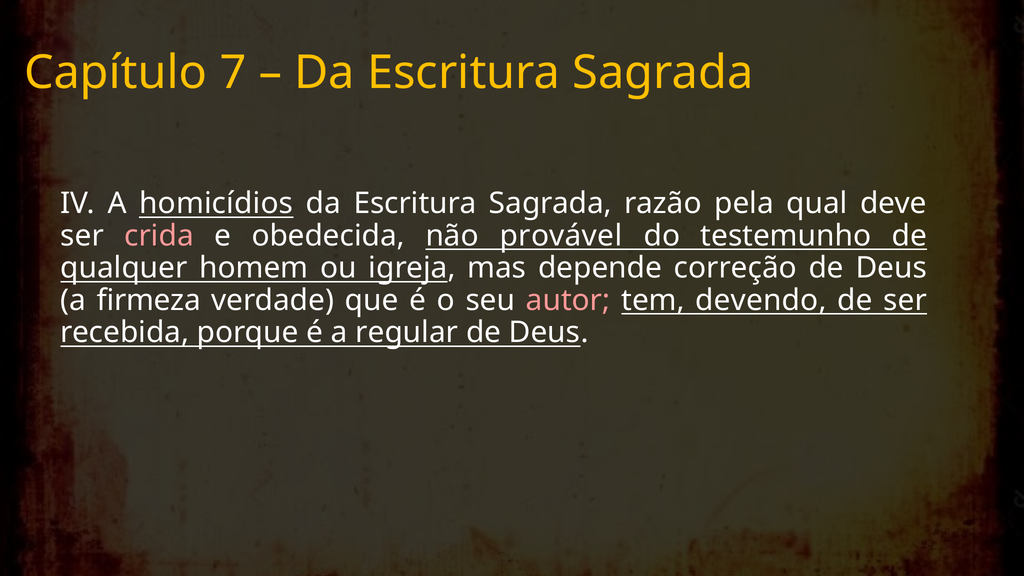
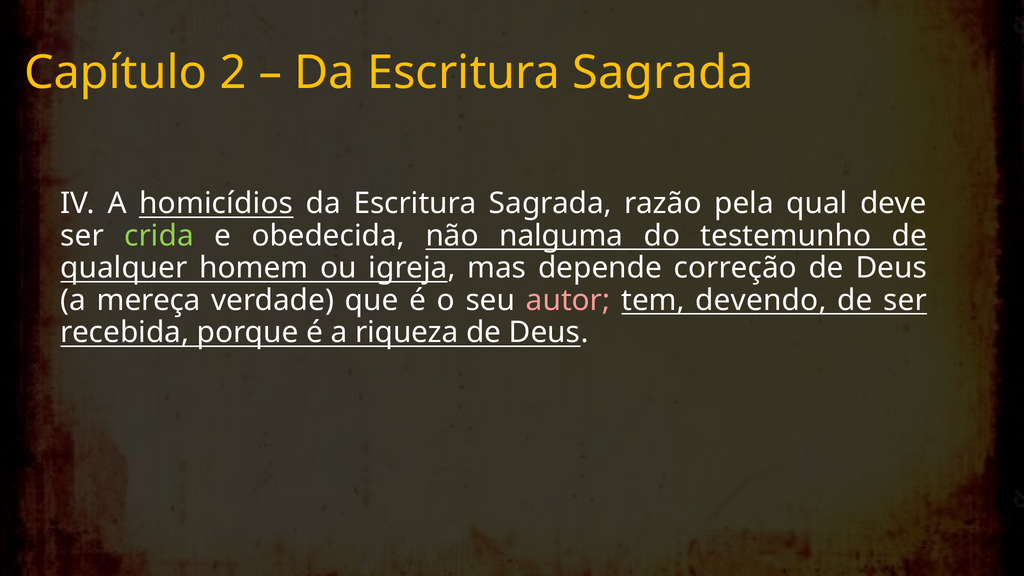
7: 7 -> 2
crida colour: pink -> light green
provável: provável -> nalguma
firmeza: firmeza -> mereça
regular: regular -> riqueza
